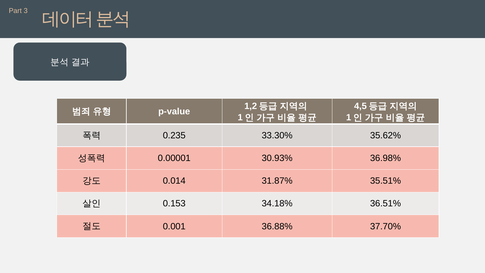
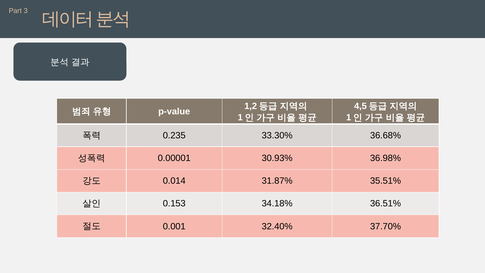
35.62%: 35.62% -> 36.68%
36.88%: 36.88% -> 32.40%
